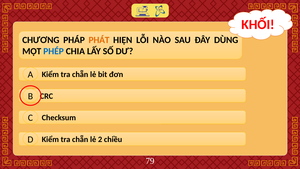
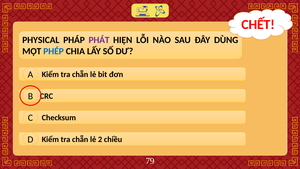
KHỐI: KHỐI -> CHẾT
CHƯƠNG: CHƯƠNG -> PHYSICAL
PHÁT colour: orange -> purple
